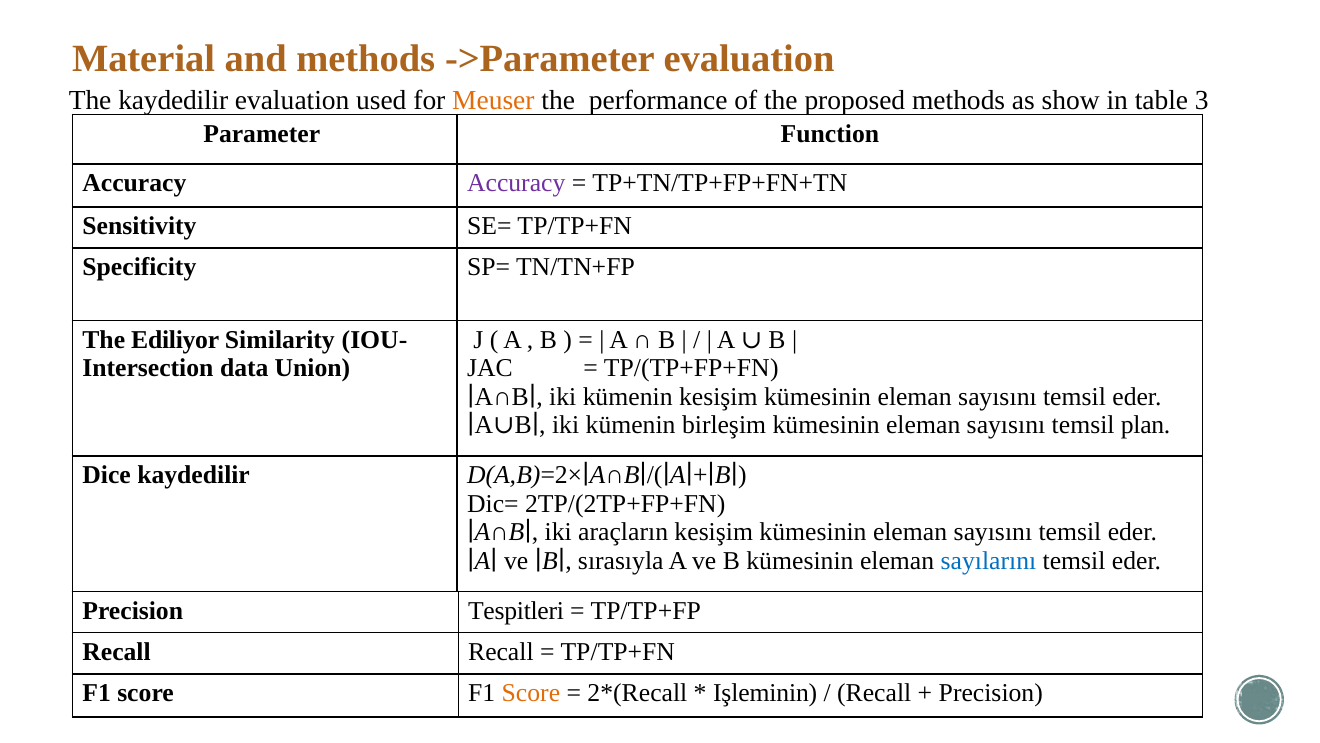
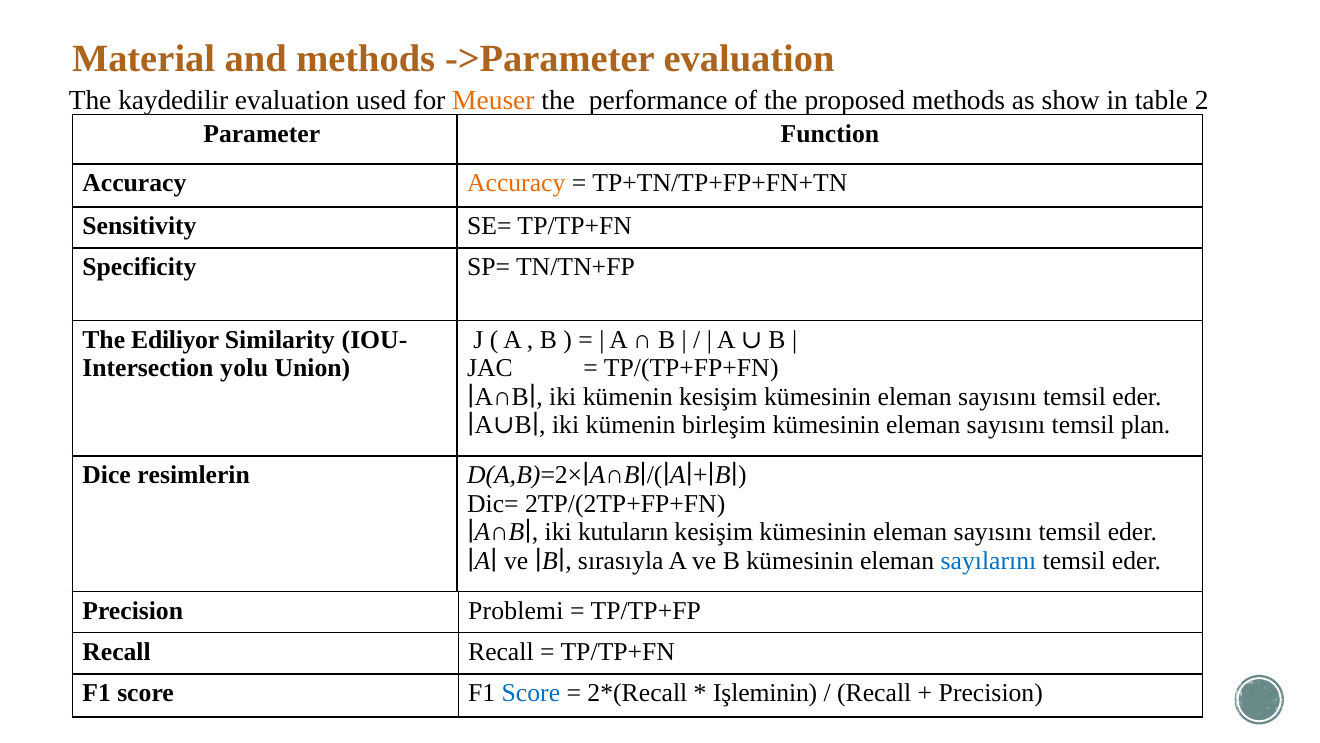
3: 3 -> 2
Accuracy at (516, 183) colour: purple -> orange
data: data -> yolu
Dice kaydedilir: kaydedilir -> resimlerin
araçların: araçların -> kutuların
Tespitleri: Tespitleri -> Problemi
Score at (531, 693) colour: orange -> blue
